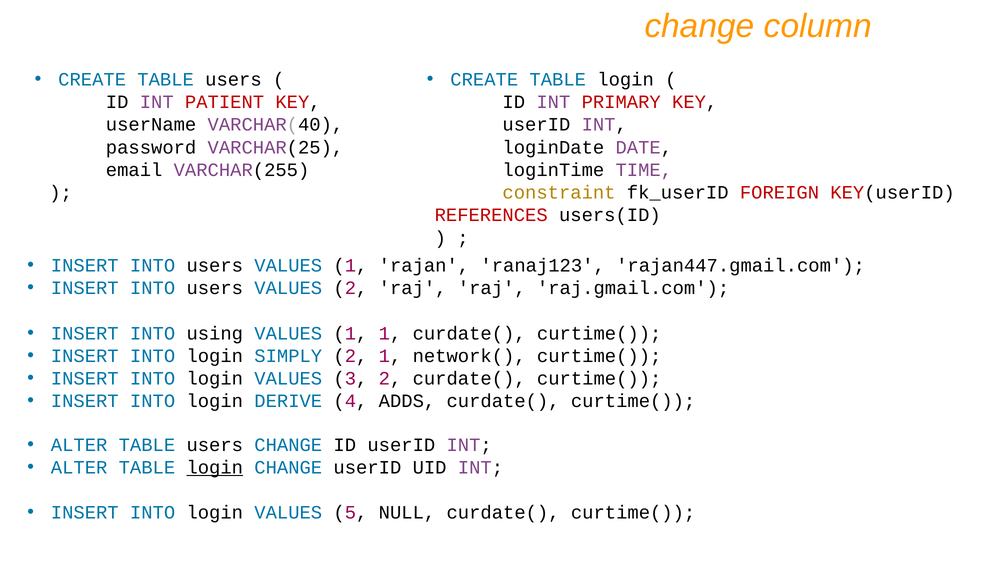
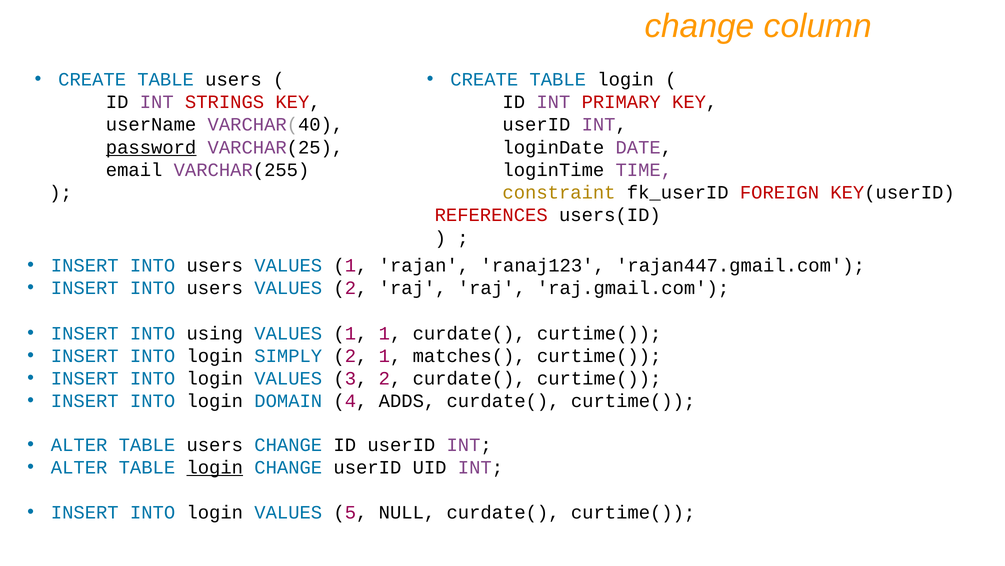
PATIENT: PATIENT -> STRINGS
password underline: none -> present
network(: network( -> matches(
DERIVE: DERIVE -> DOMAIN
